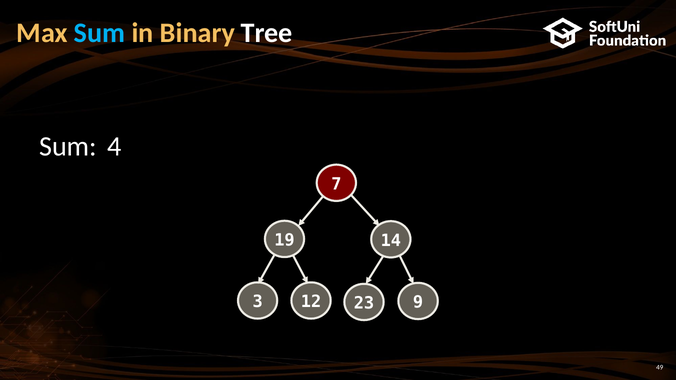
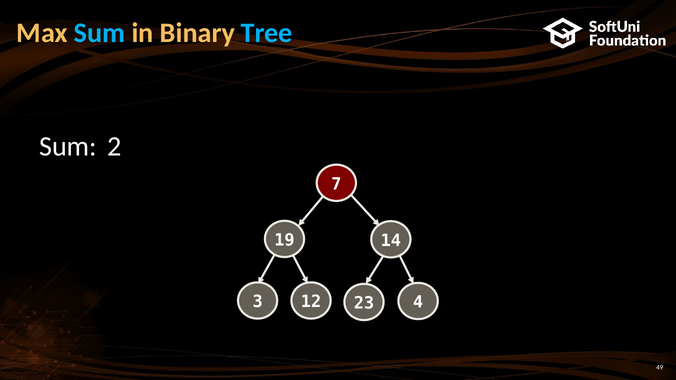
Tree colour: white -> light blue
4: 4 -> 2
9: 9 -> 4
